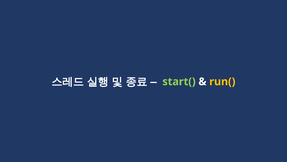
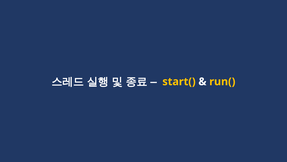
start( colour: light green -> yellow
